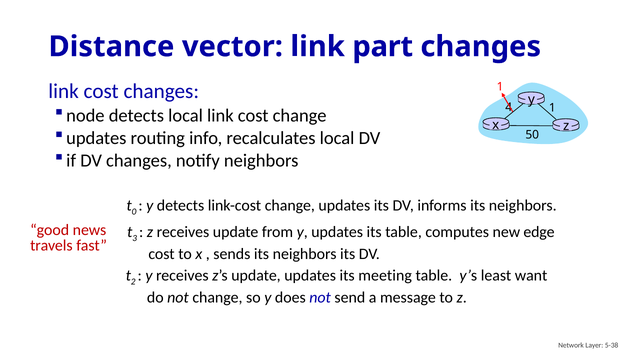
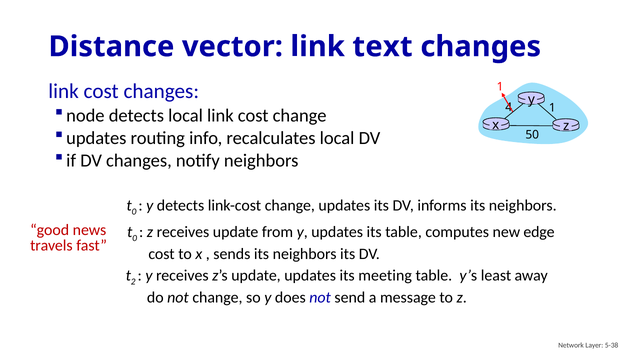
part: part -> text
3 at (135, 239): 3 -> 0
want: want -> away
